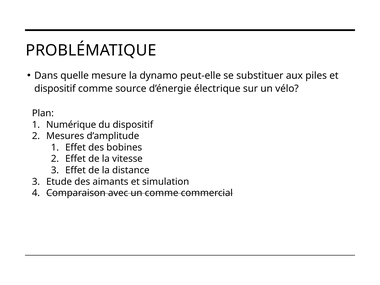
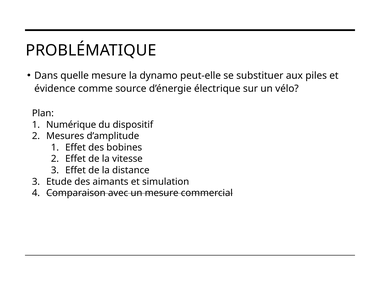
dispositif at (55, 89): dispositif -> évidence
un comme: comme -> mesure
